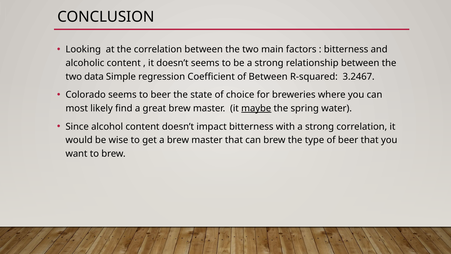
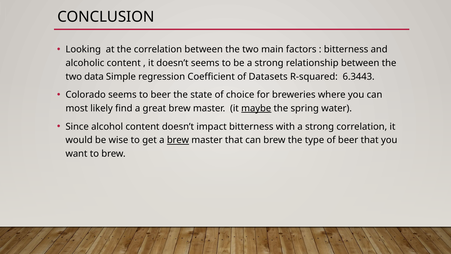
of Between: Between -> Datasets
3.2467: 3.2467 -> 6.3443
brew at (178, 140) underline: none -> present
